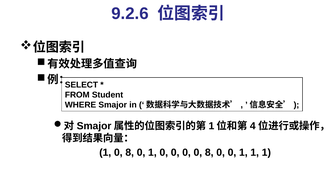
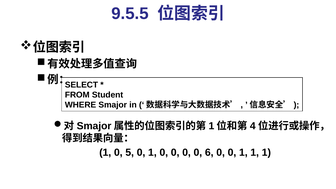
9.2.6: 9.2.6 -> 9.5.5
1 0 8: 8 -> 5
0 0 8: 8 -> 6
